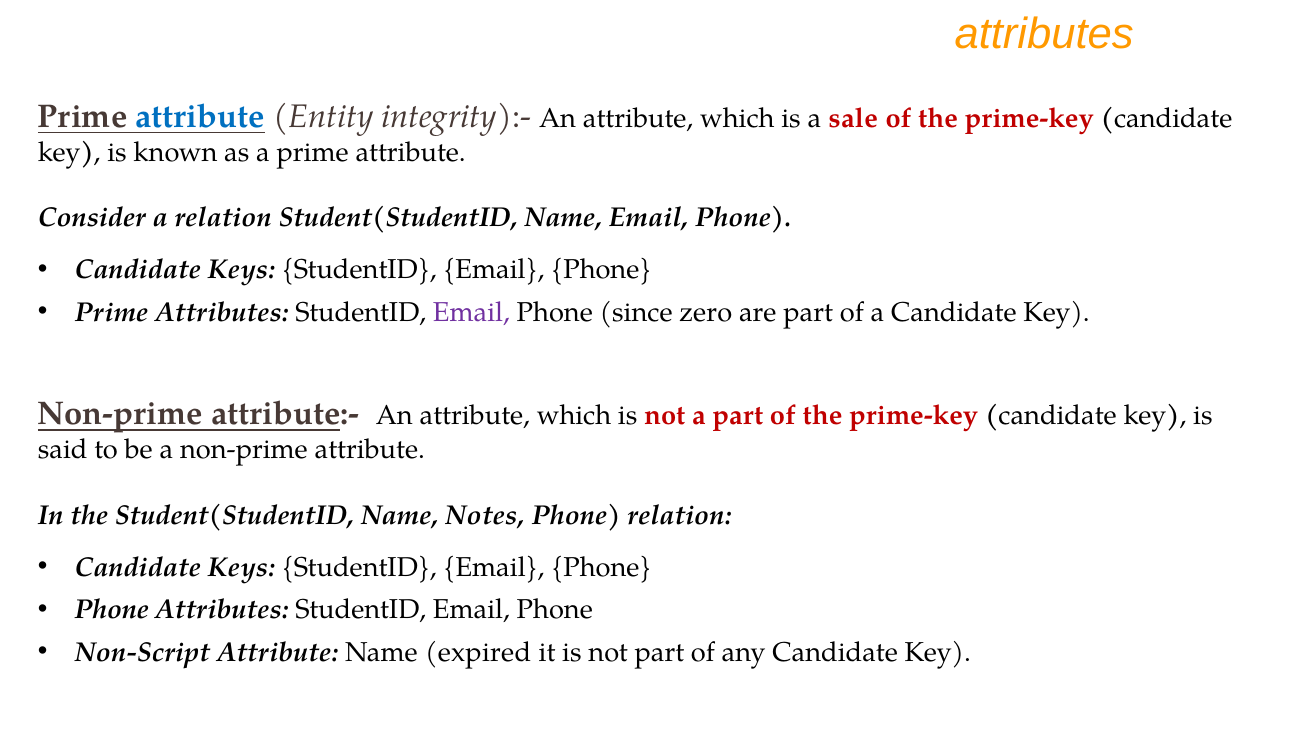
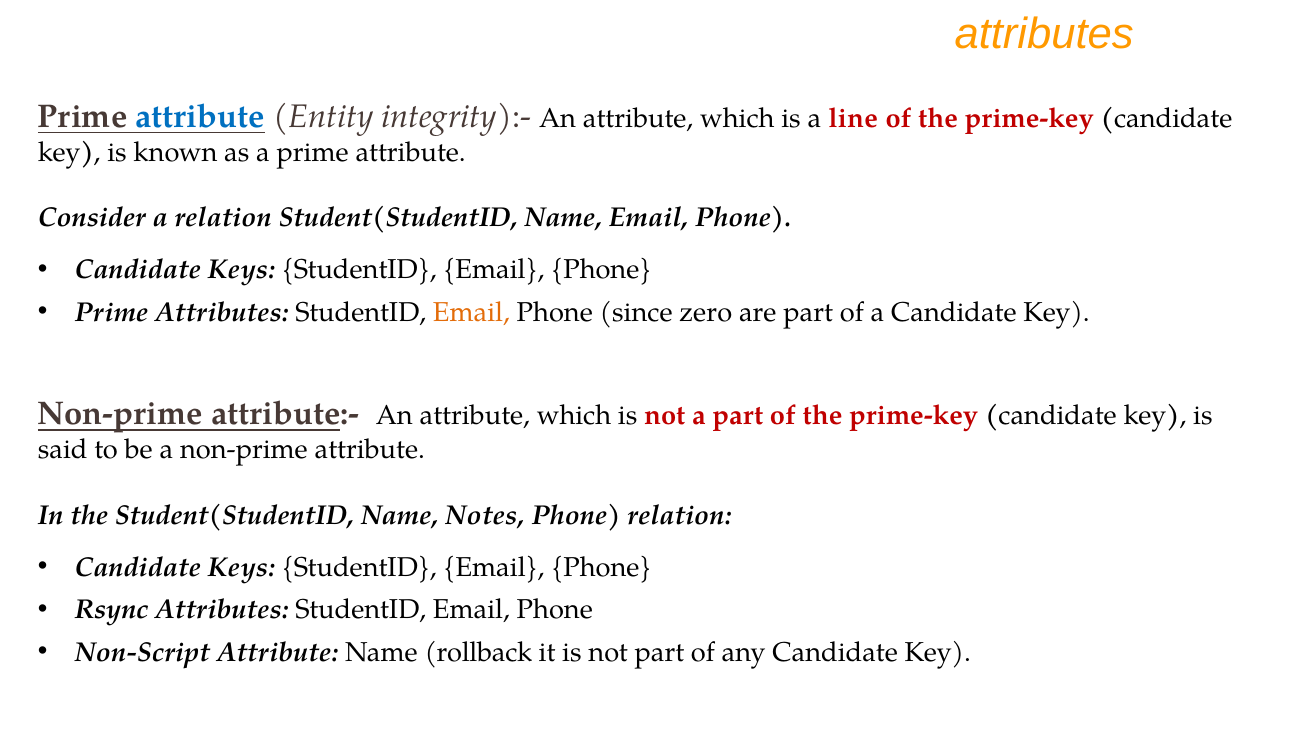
sale: sale -> line
Email at (471, 313) colour: purple -> orange
Phone at (112, 610): Phone -> Rsync
expired: expired -> rollback
